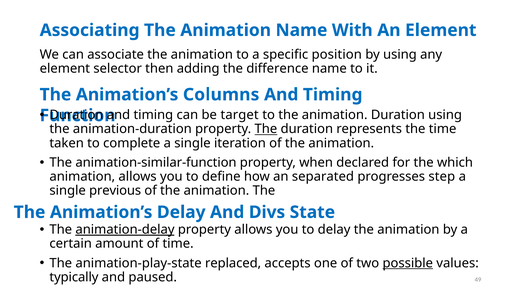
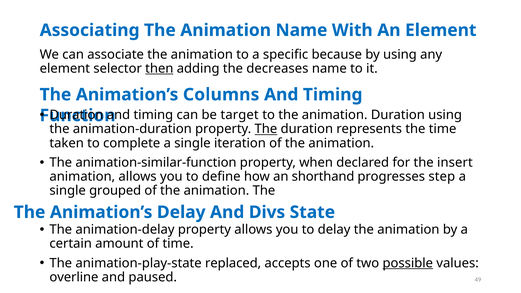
position: position -> because
then underline: none -> present
difference: difference -> decreases
which: which -> insert
separated: separated -> shorthand
previous: previous -> grouped
animation-delay underline: present -> none
typically: typically -> overline
